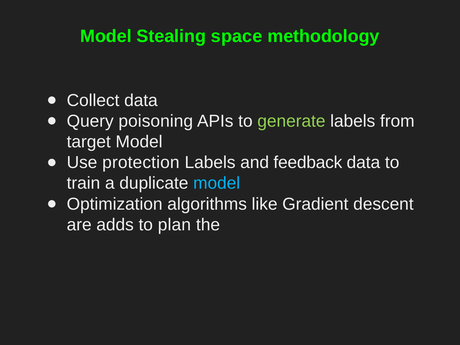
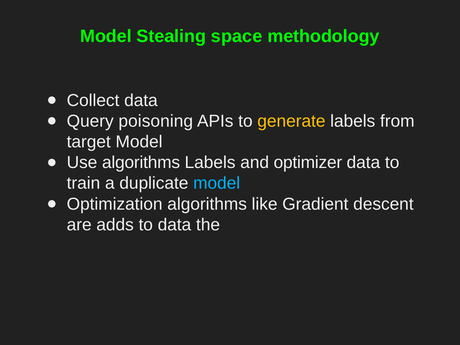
generate colour: light green -> yellow
Use protection: protection -> algorithms
feedback: feedback -> optimizer
to plan: plan -> data
